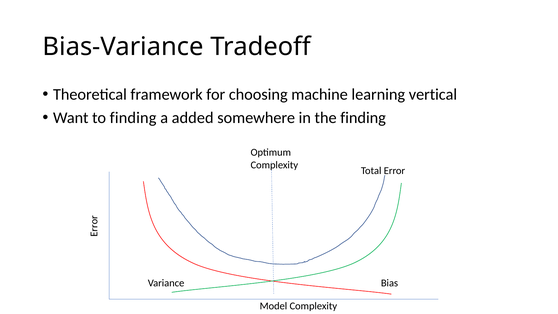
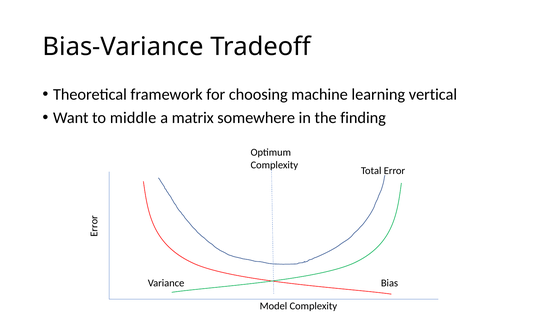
to finding: finding -> middle
added: added -> matrix
